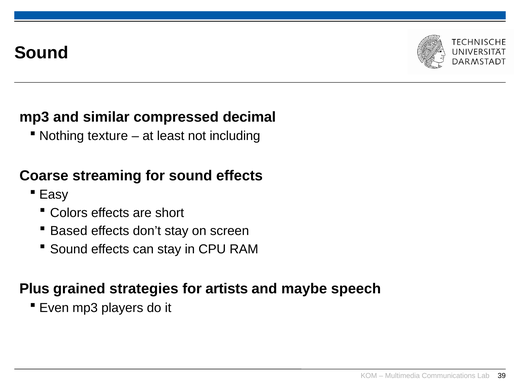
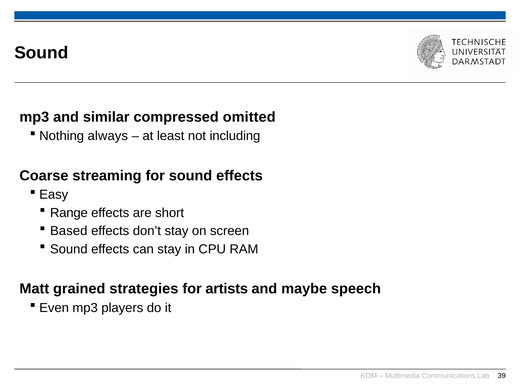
decimal: decimal -> omitted
texture: texture -> always
Colors: Colors -> Range
Plus: Plus -> Matt
